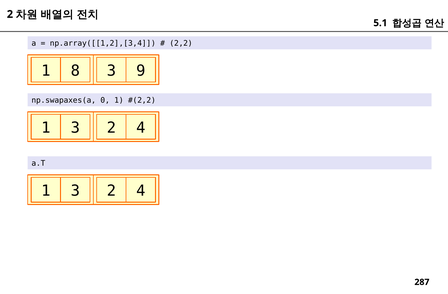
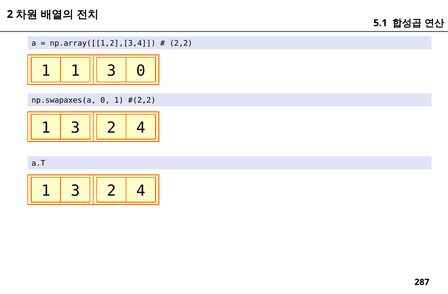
1 8: 8 -> 1
3 9: 9 -> 0
